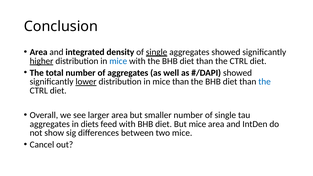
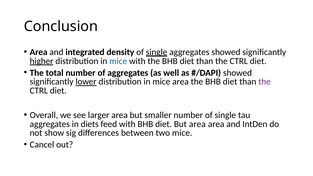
mice than: than -> area
the at (265, 82) colour: blue -> purple
But mice: mice -> area
